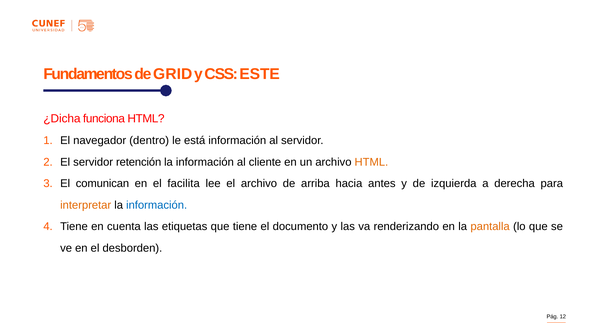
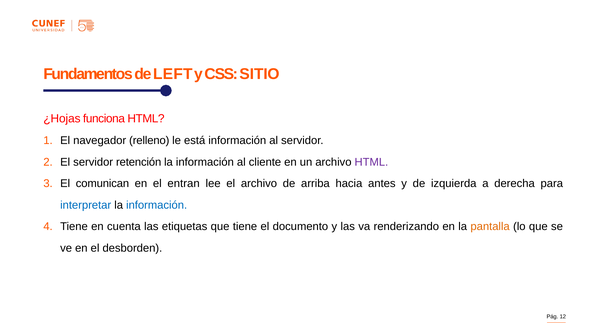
GRID: GRID -> LEFT
ESTE: ESTE -> SITIO
¿Dicha: ¿Dicha -> ¿Hojas
dentro: dentro -> relleno
HTML at (371, 162) colour: orange -> purple
facilita: facilita -> entran
interpretar colour: orange -> blue
